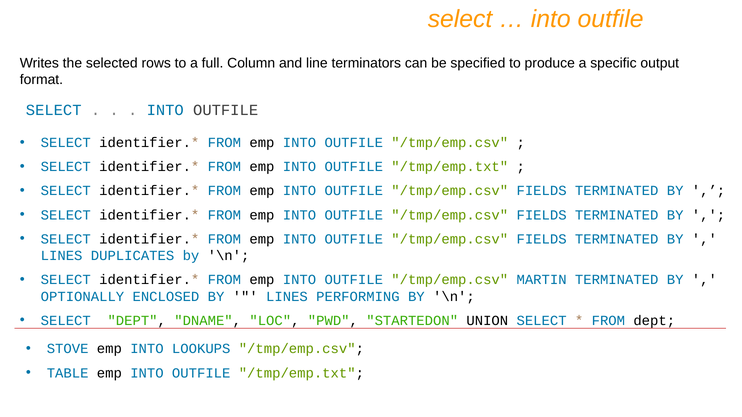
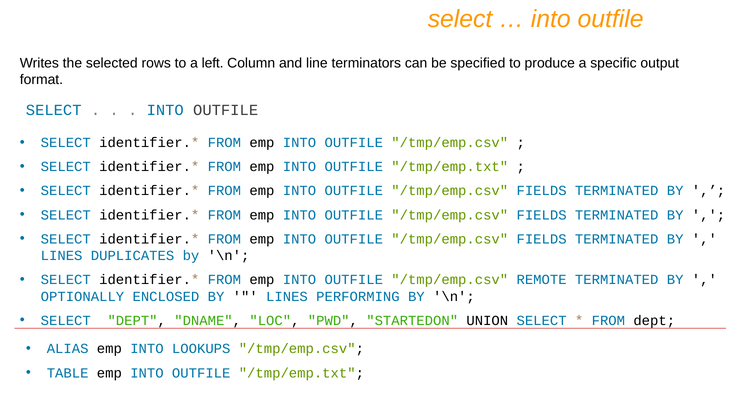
full: full -> left
MARTIN: MARTIN -> REMOTE
STOVE: STOVE -> ALIAS
